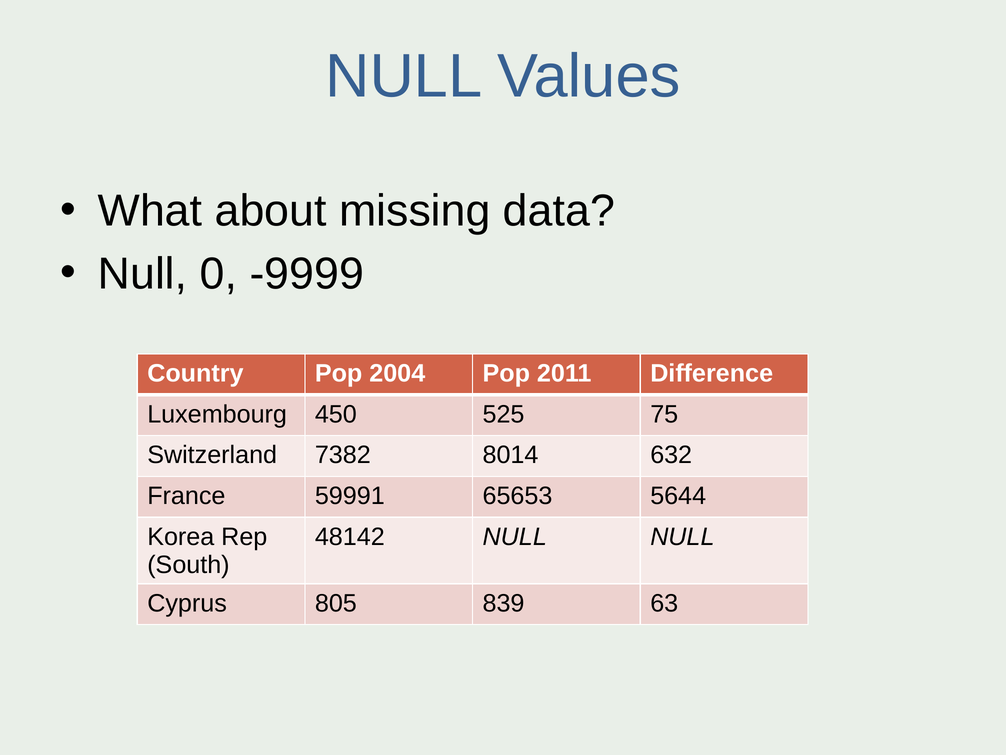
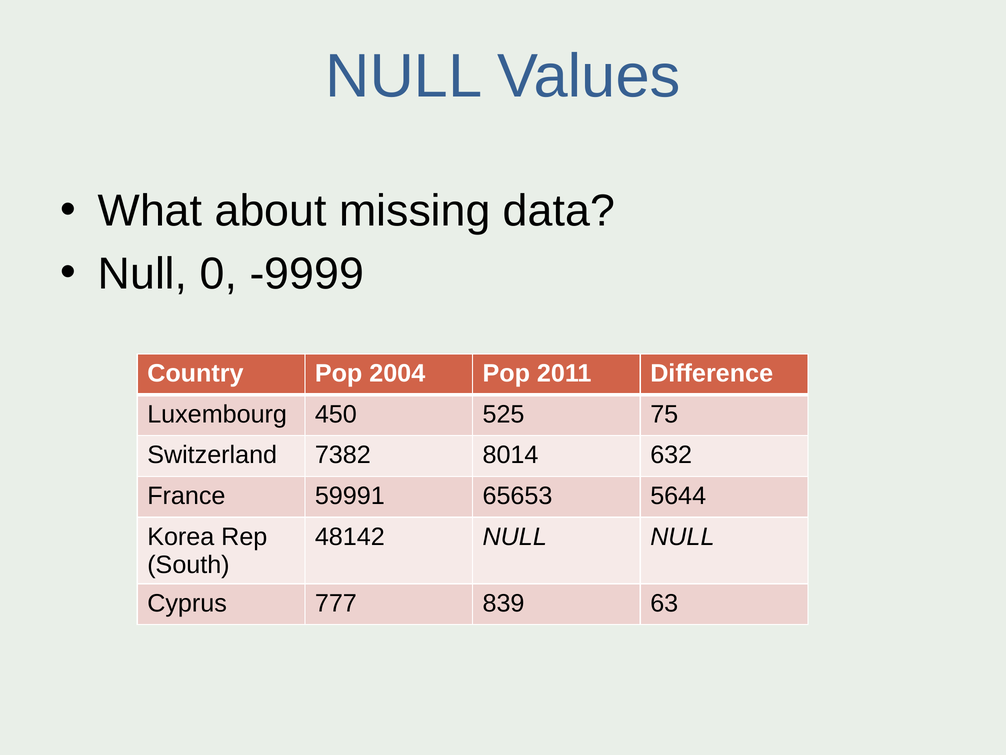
805: 805 -> 777
